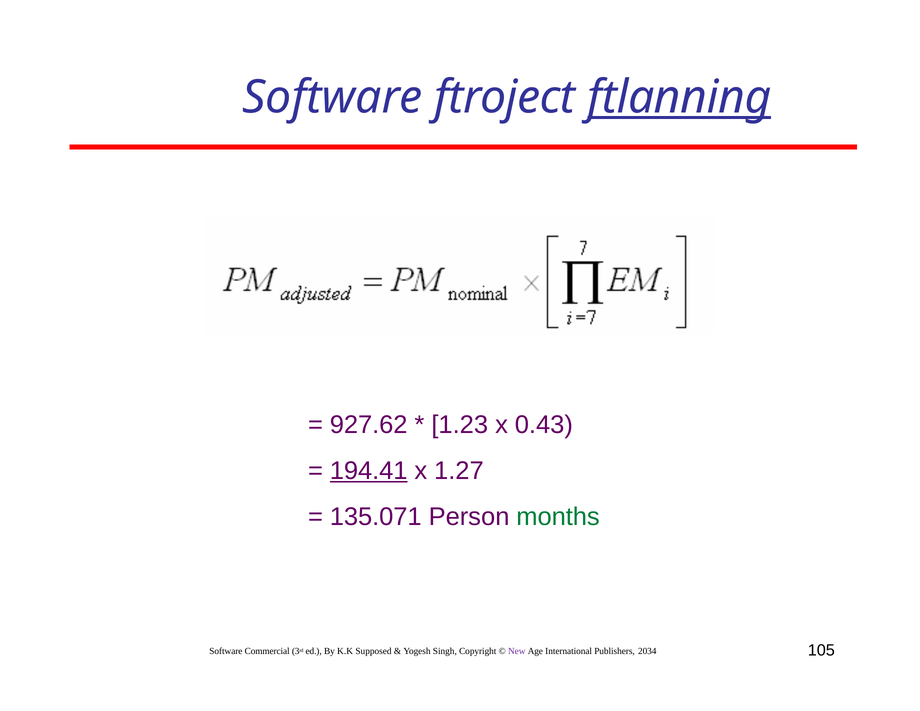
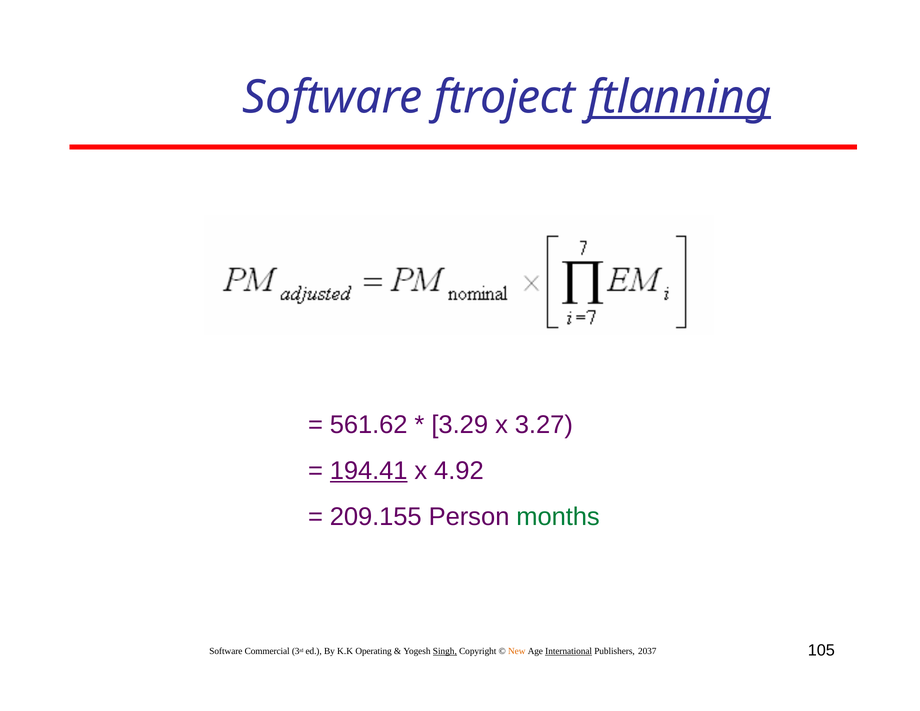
927.62: 927.62 -> 561.62
1.23: 1.23 -> 3.29
0.43: 0.43 -> 3.27
1.27: 1.27 -> 4.92
135.071: 135.071 -> 209.155
Supposed: Supposed -> Operating
Singh underline: none -> present
New colour: purple -> orange
International underline: none -> present
2034: 2034 -> 2037
